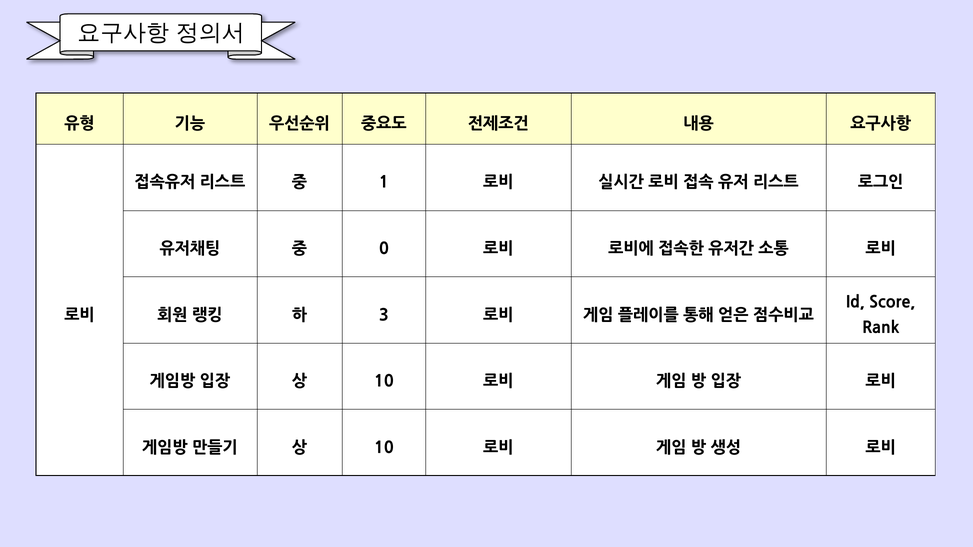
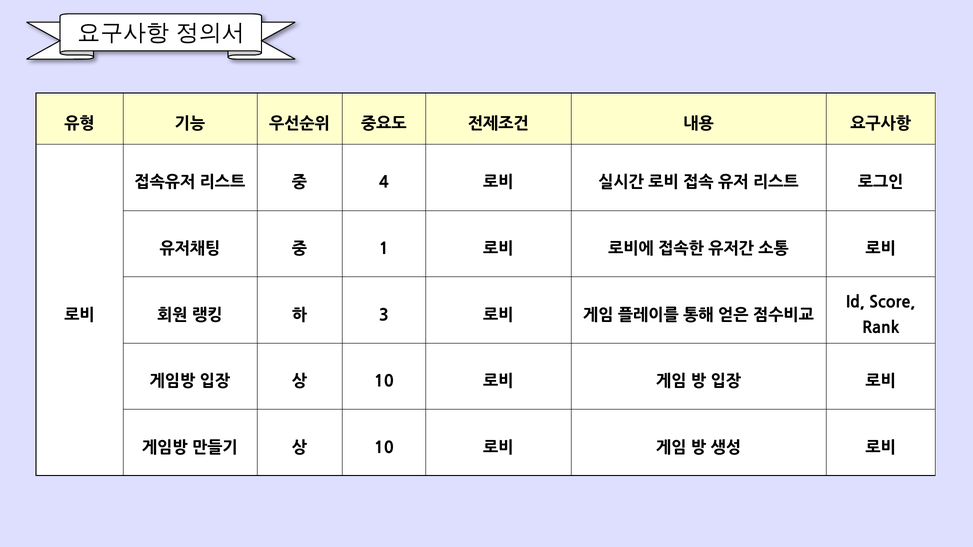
1: 1 -> 4
0: 0 -> 1
